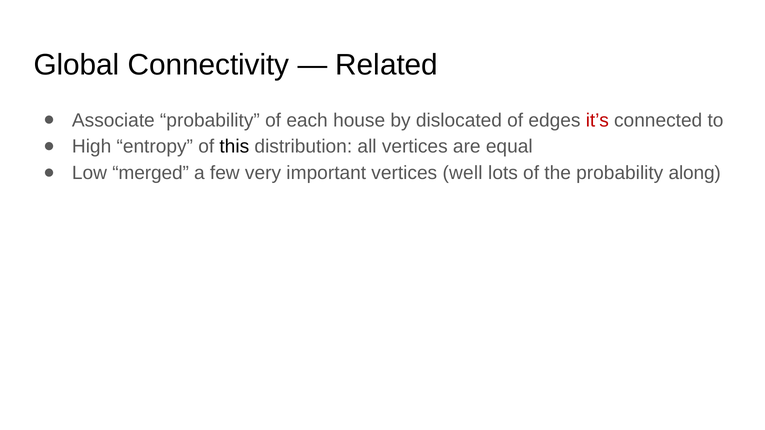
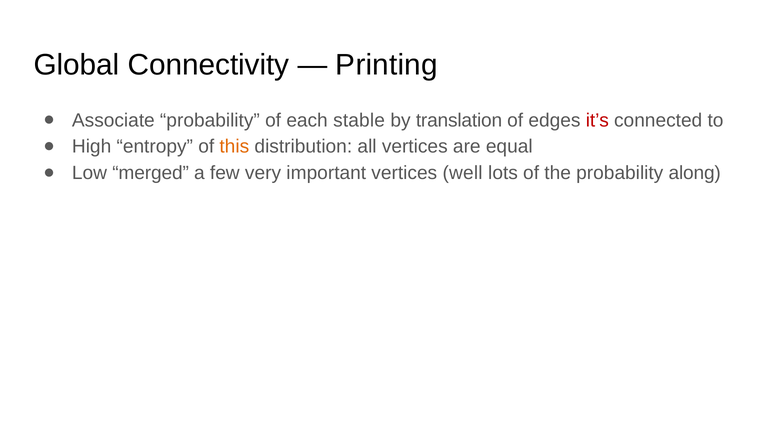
Related: Related -> Printing
house: house -> stable
dislocated: dislocated -> translation
this colour: black -> orange
